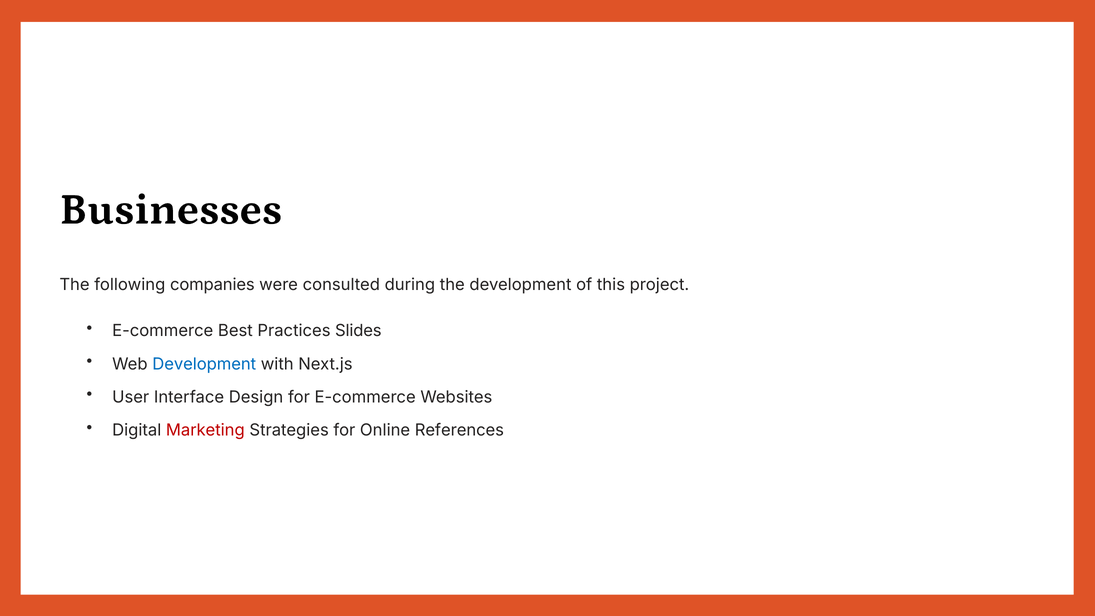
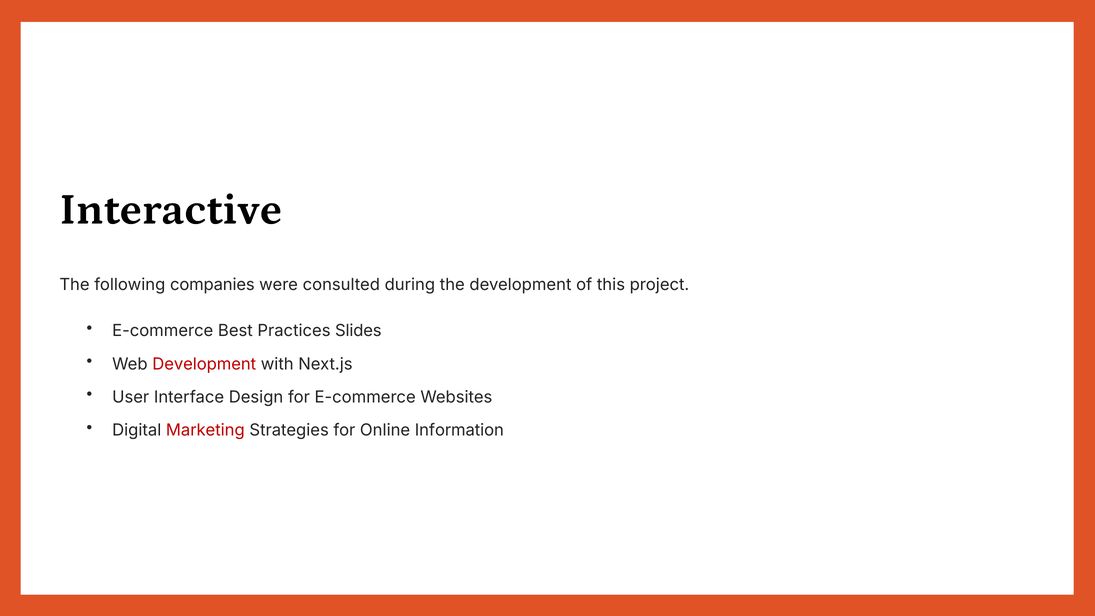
Businesses: Businesses -> Interactive
Development at (204, 364) colour: blue -> red
References: References -> Information
